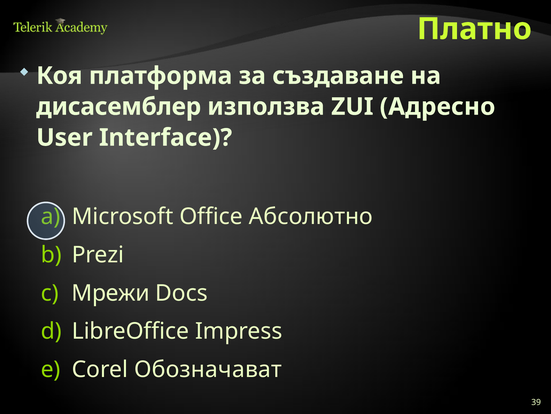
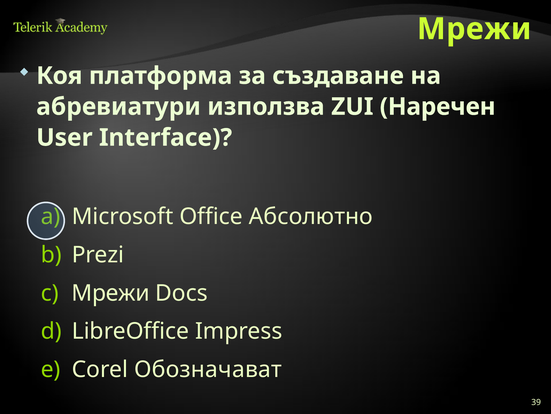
Платно at (474, 29): Платно -> Мрежи
дисасемблер: дисасемблер -> абревиатури
Адресно: Адресно -> Наречен
